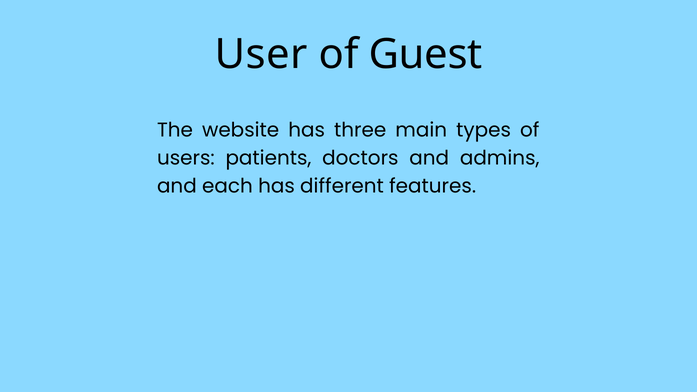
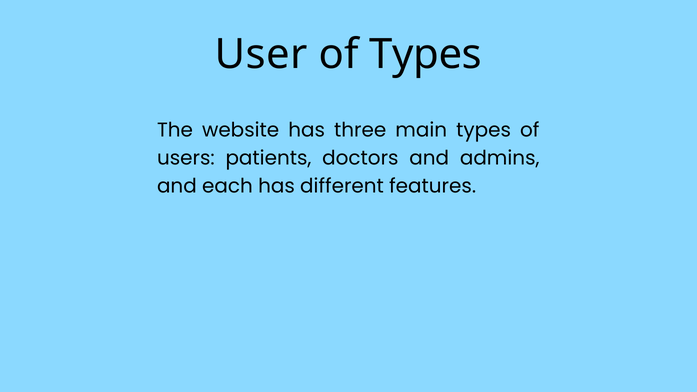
of Guest: Guest -> Types
